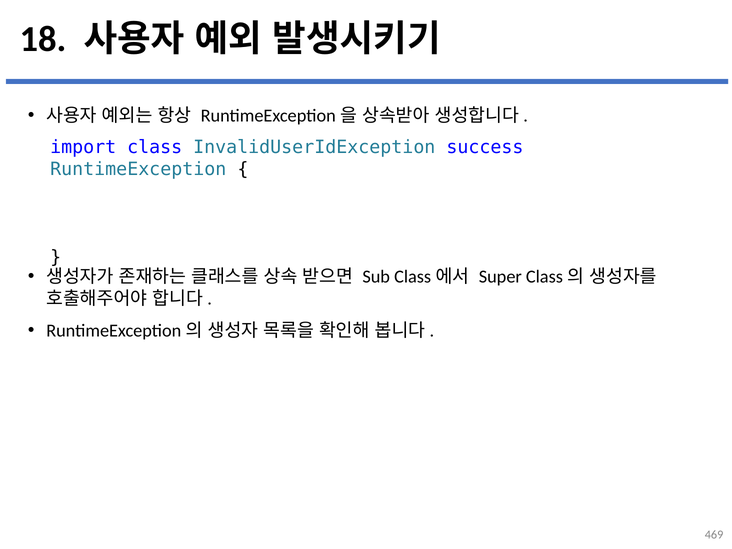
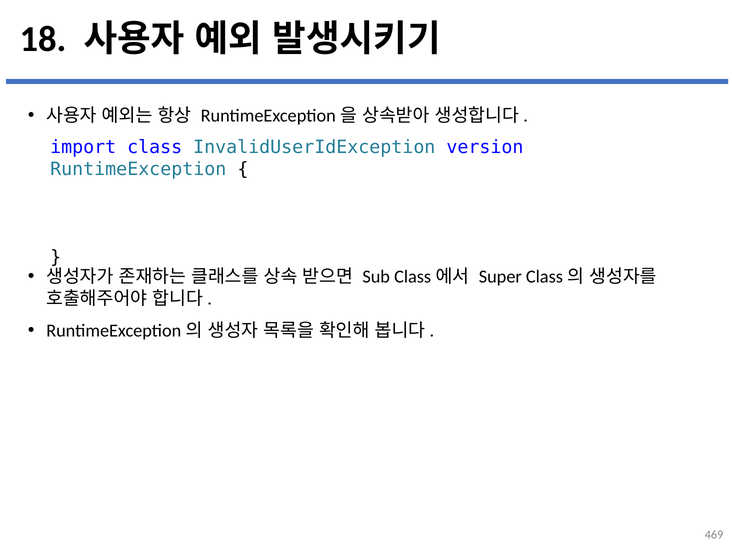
success: success -> version
